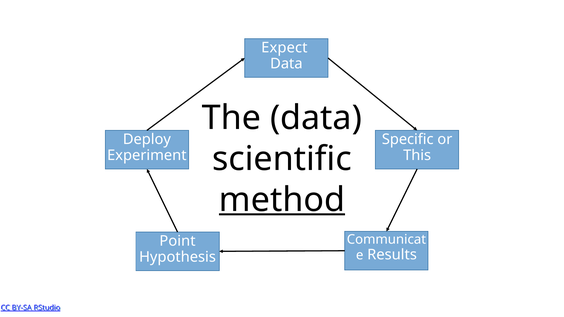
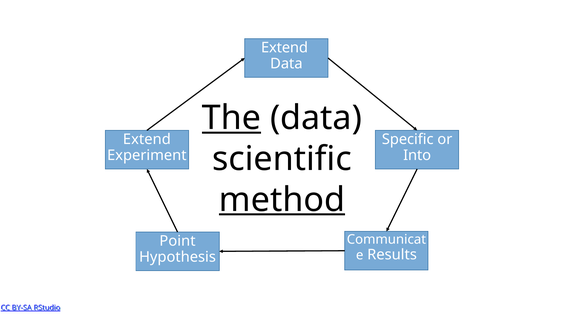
Expect at (284, 48): Expect -> Extend
The underline: none -> present
Deploy at (147, 139): Deploy -> Extend
This: This -> Into
